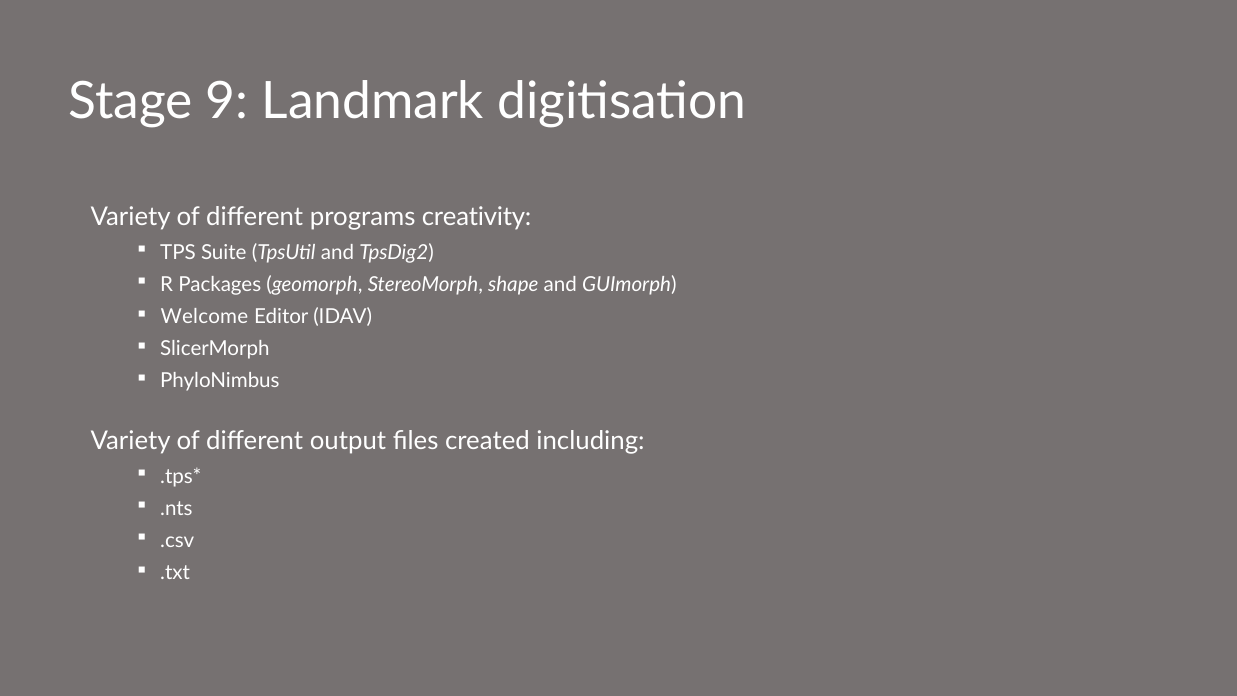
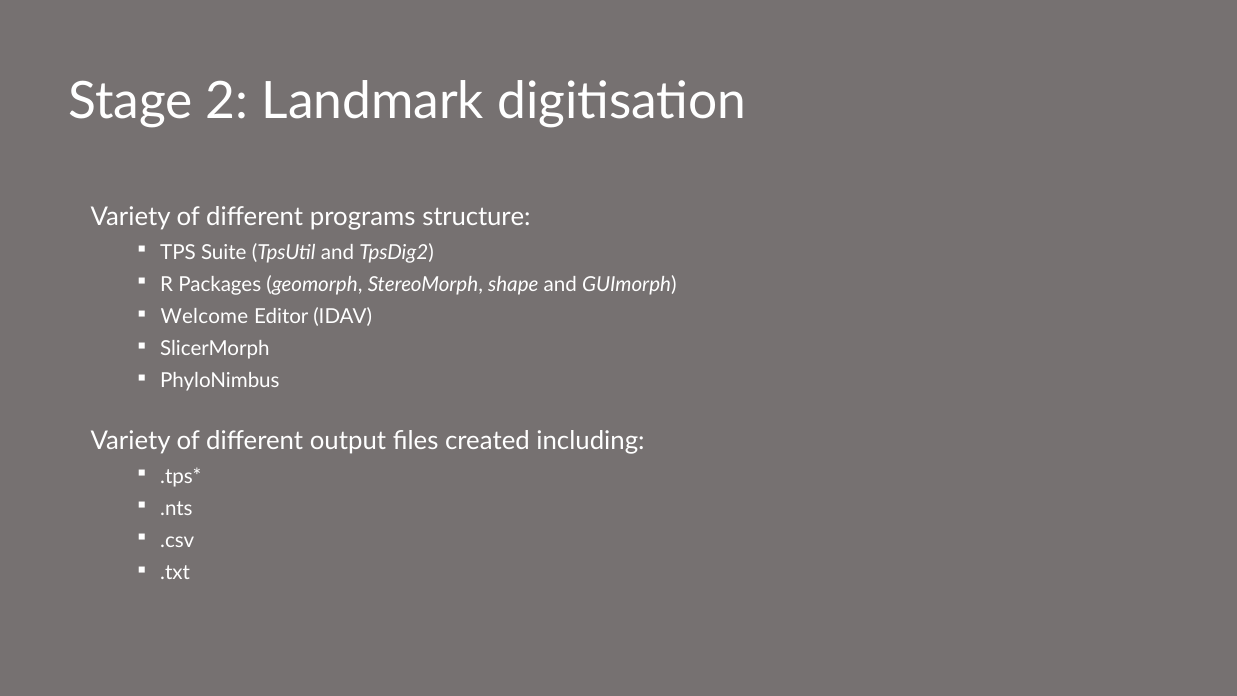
9: 9 -> 2
creativity: creativity -> structure
